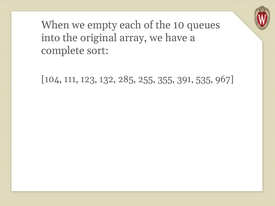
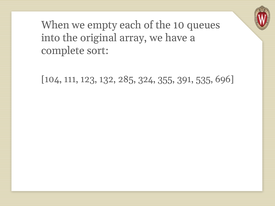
255: 255 -> 324
967: 967 -> 696
